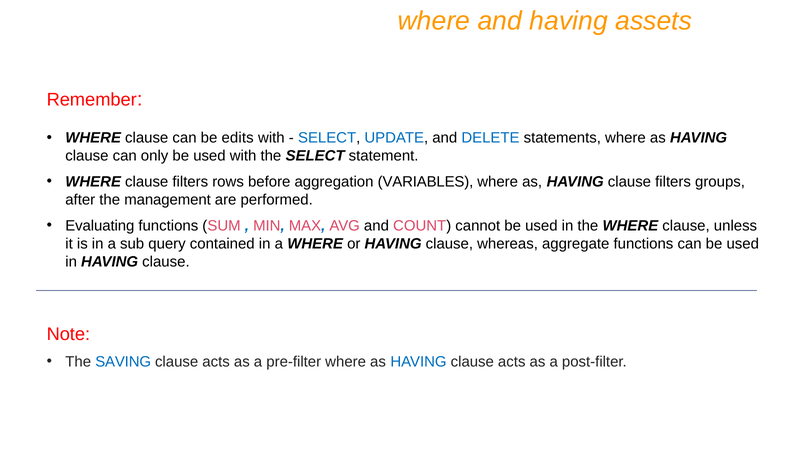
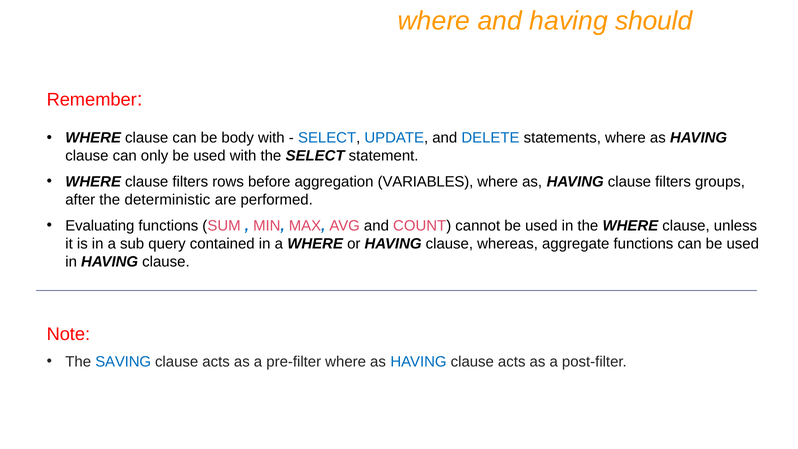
assets: assets -> should
edits: edits -> body
management: management -> deterministic
